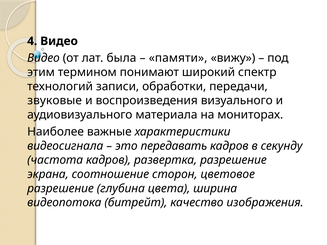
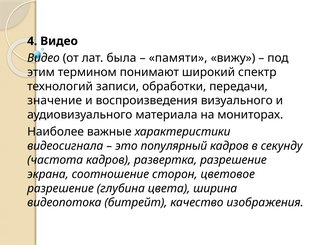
звуковые: звуковые -> значение
передавать: передавать -> популярный
